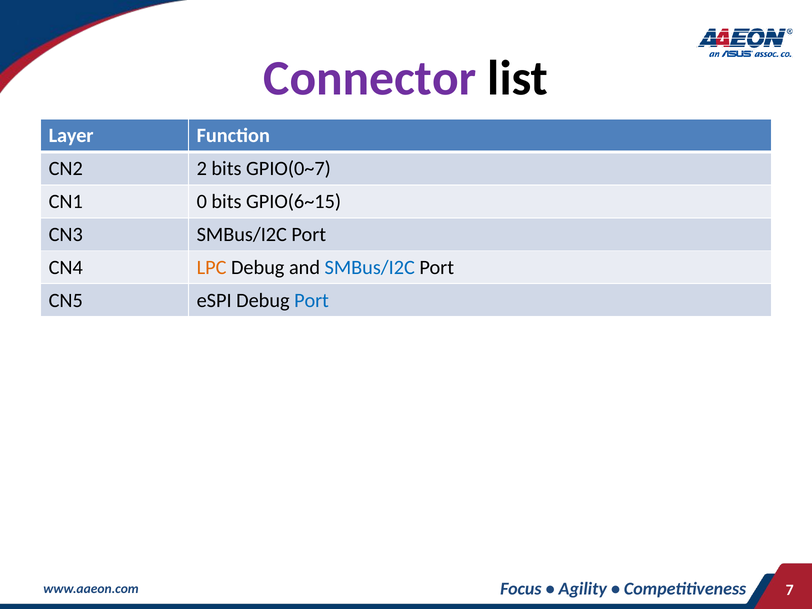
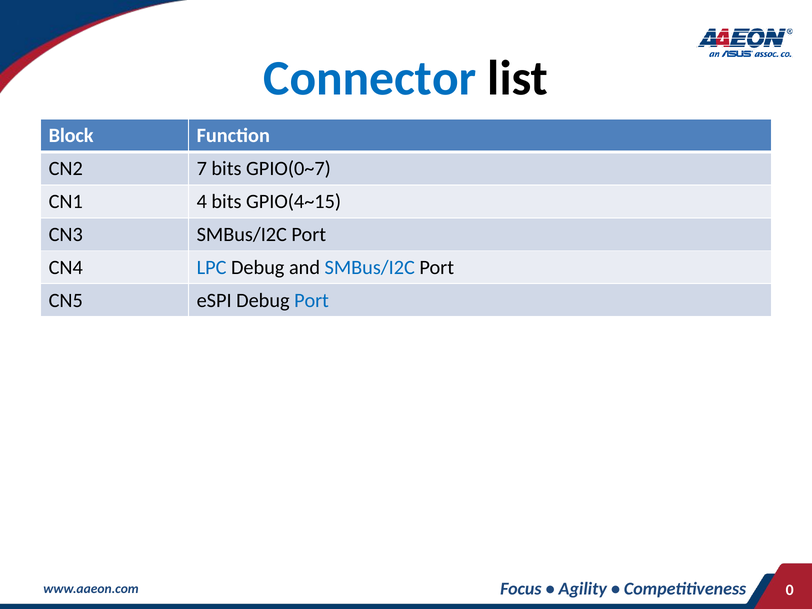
Connector colour: purple -> blue
Layer: Layer -> Block
2: 2 -> 7
0: 0 -> 4
GPIO(6~15: GPIO(6~15 -> GPIO(4~15
LPC colour: orange -> blue
7: 7 -> 0
